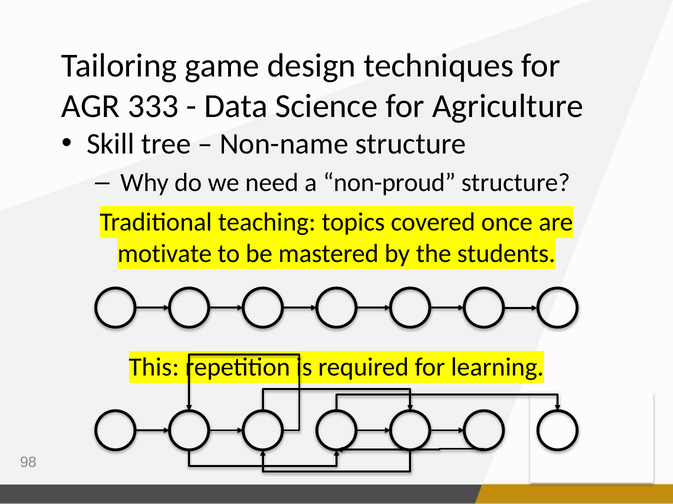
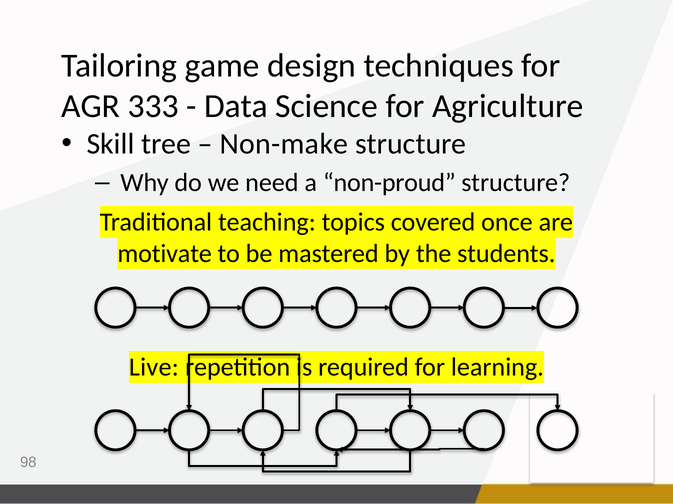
Non-name: Non-name -> Non-make
This: This -> Live
